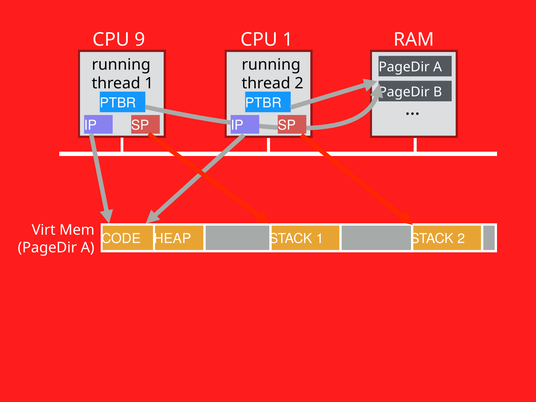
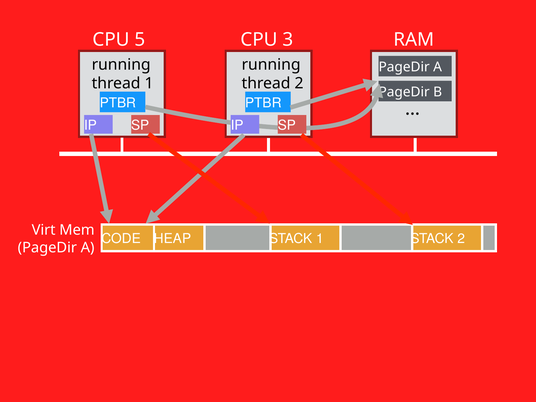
9: 9 -> 5
CPU 1: 1 -> 3
